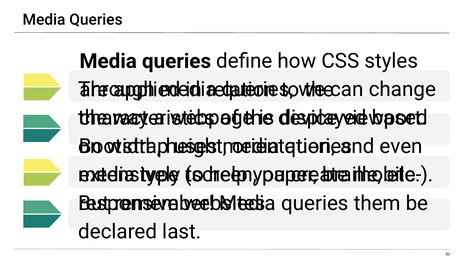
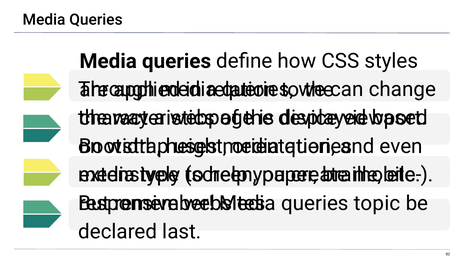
them: them -> topic
